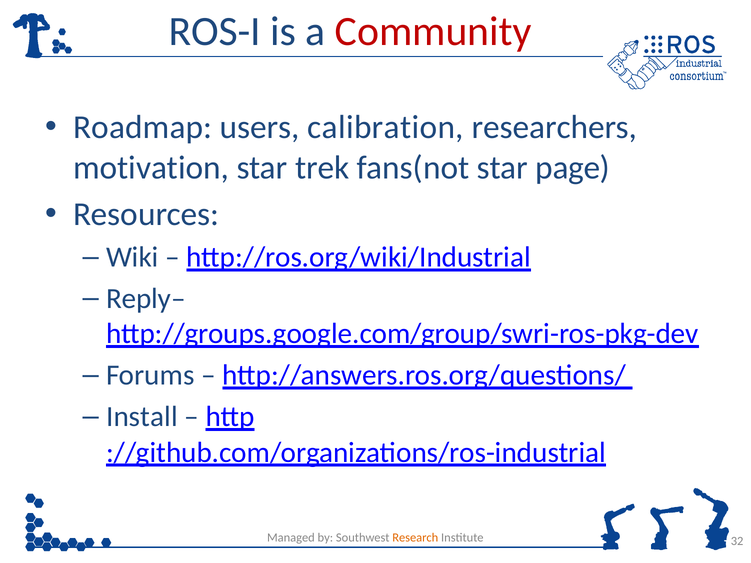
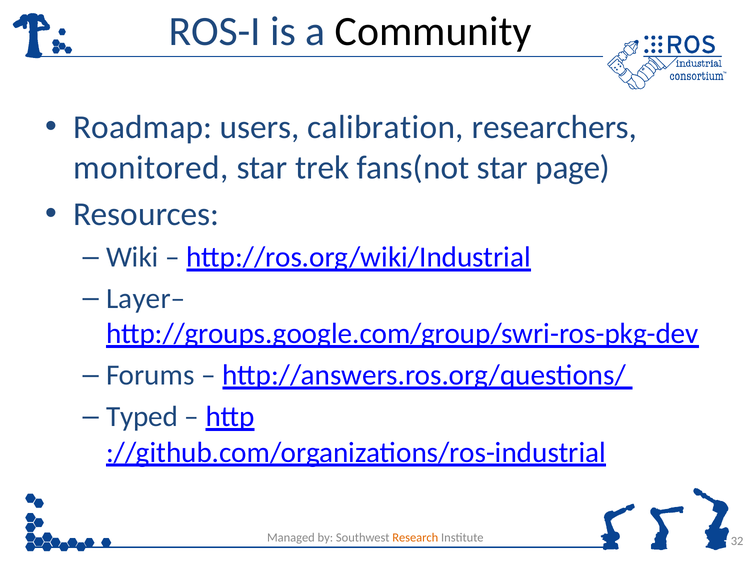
Community colour: red -> black
motivation: motivation -> monitored
Reply–: Reply– -> Layer–
Install: Install -> Typed
